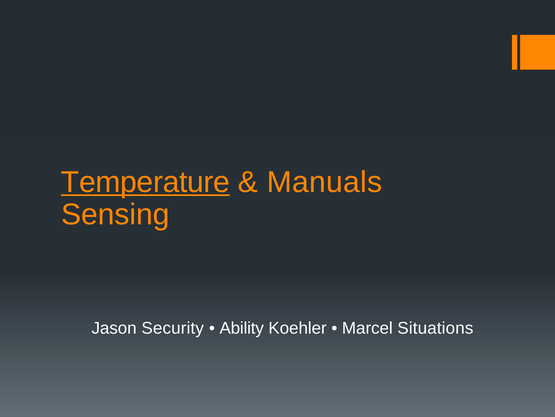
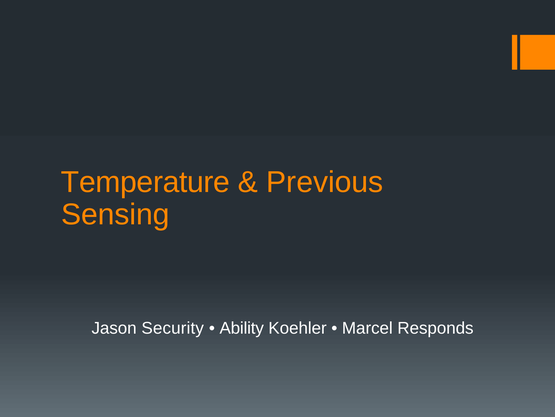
Temperature underline: present -> none
Manuals: Manuals -> Previous
Situations: Situations -> Responds
